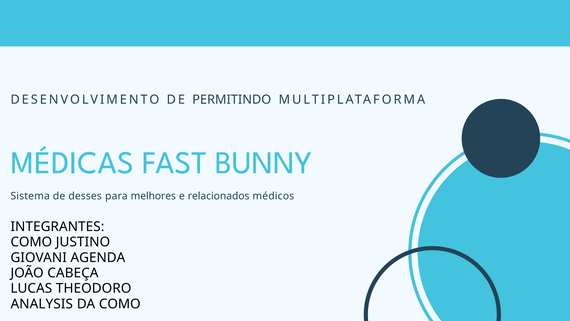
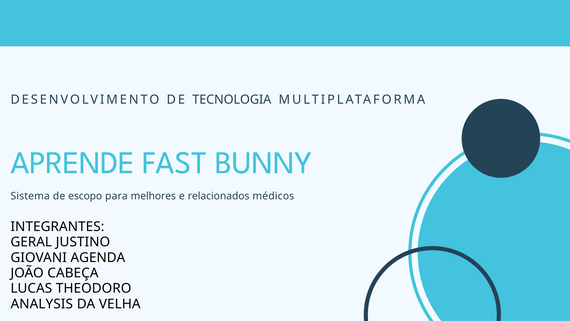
PERMITINDO: PERMITINDO -> TECNOLOGIA
MÉDICAS: MÉDICAS -> APRENDE
desses: desses -> escopo
COMO at (31, 242): COMO -> GERAL
DA COMO: COMO -> VELHA
